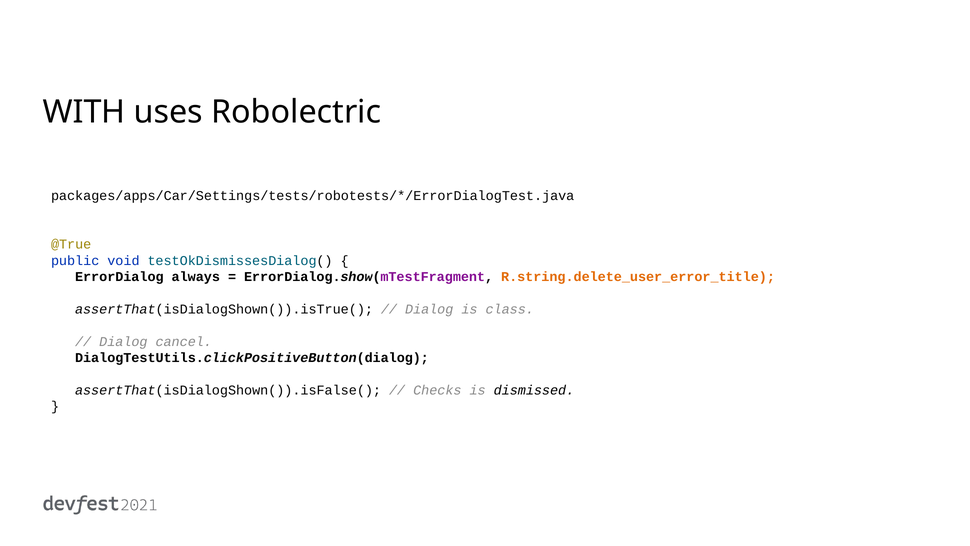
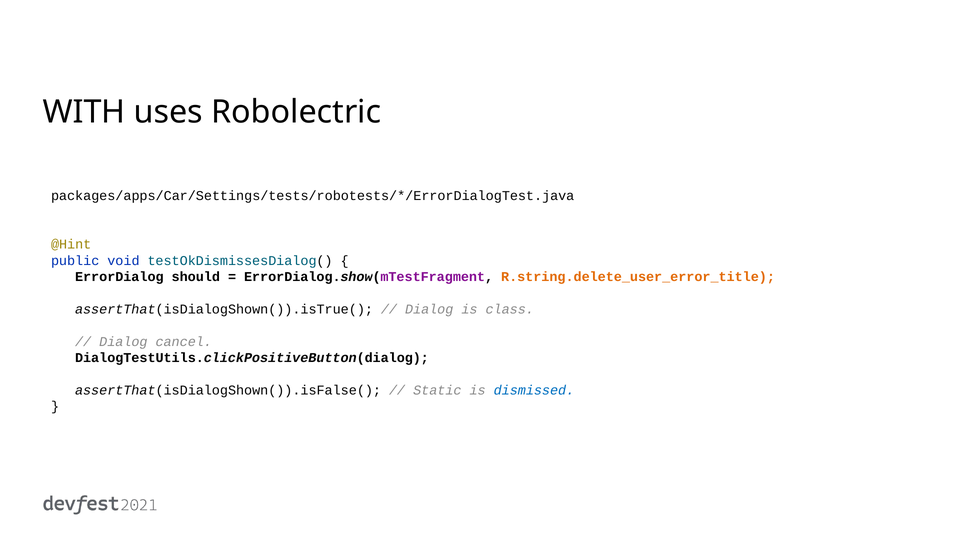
@True: @True -> @Hint
always: always -> should
Checks: Checks -> Static
dismissed colour: black -> blue
